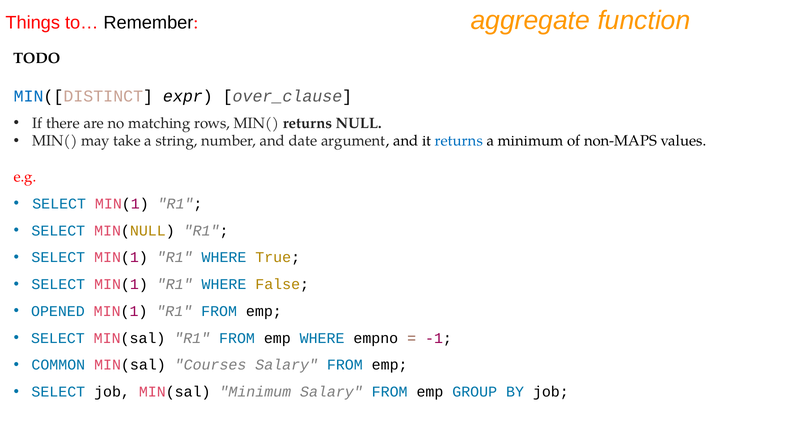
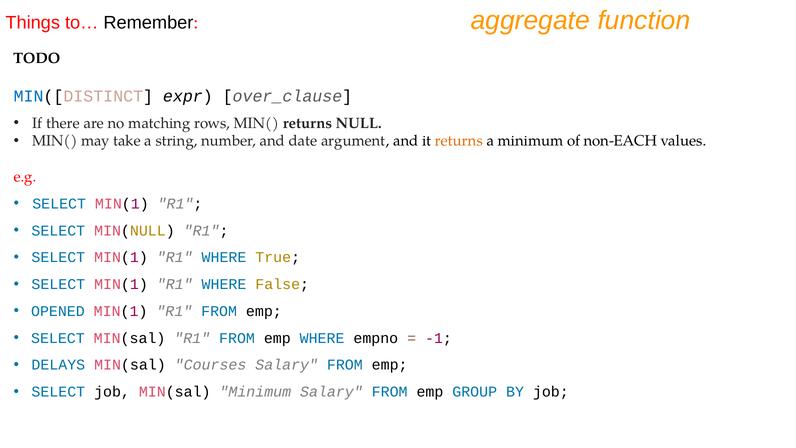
returns at (459, 141) colour: blue -> orange
non-MAPS: non-MAPS -> non-EACH
COMMON: COMMON -> DELAYS
